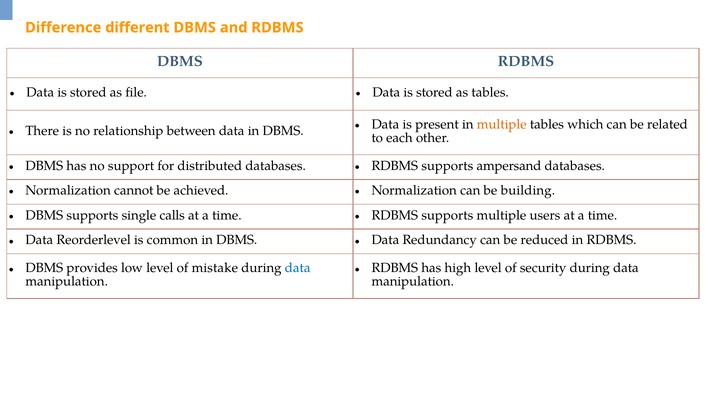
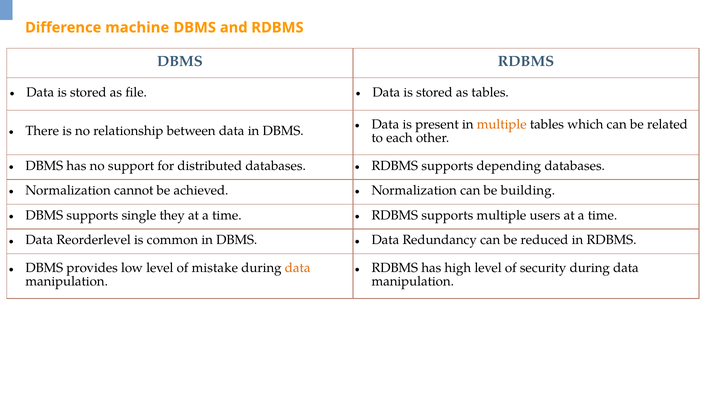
different: different -> machine
ampersand: ampersand -> depending
calls: calls -> they
data at (298, 268) colour: blue -> orange
